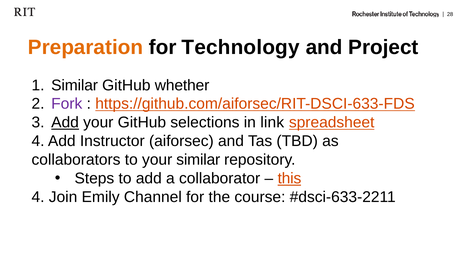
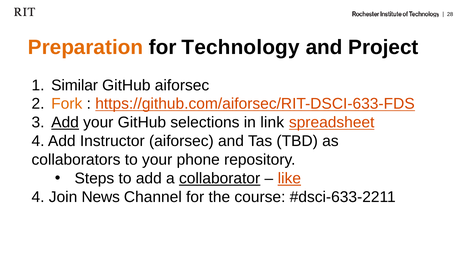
GitHub whether: whether -> aiforsec
Fork colour: purple -> orange
your similar: similar -> phone
collaborator underline: none -> present
this: this -> like
Emily: Emily -> News
